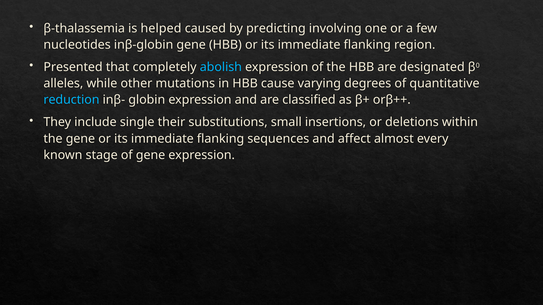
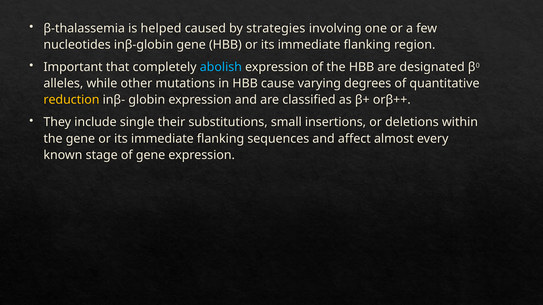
predicting: predicting -> strategies
Presented: Presented -> Important
reduction colour: light blue -> yellow
